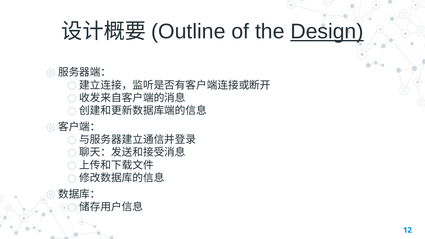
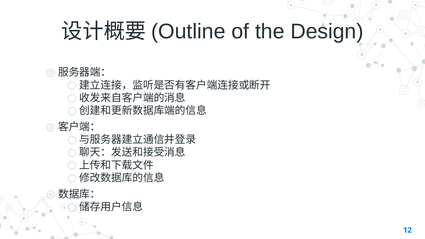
Design underline: present -> none
